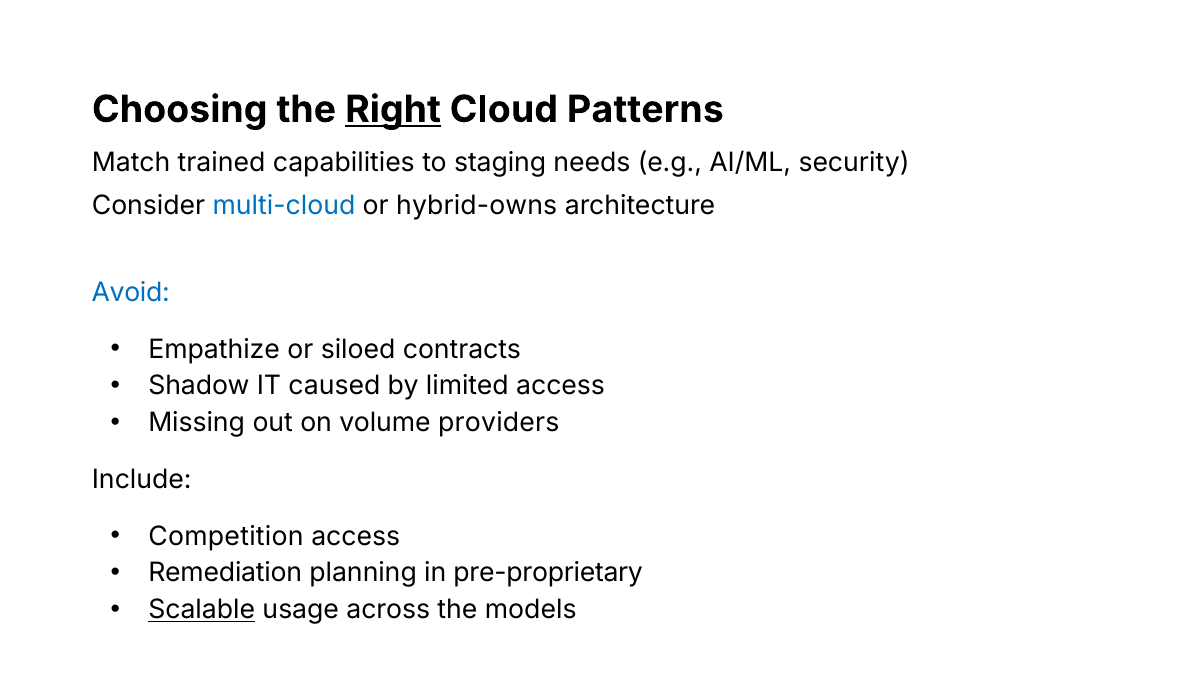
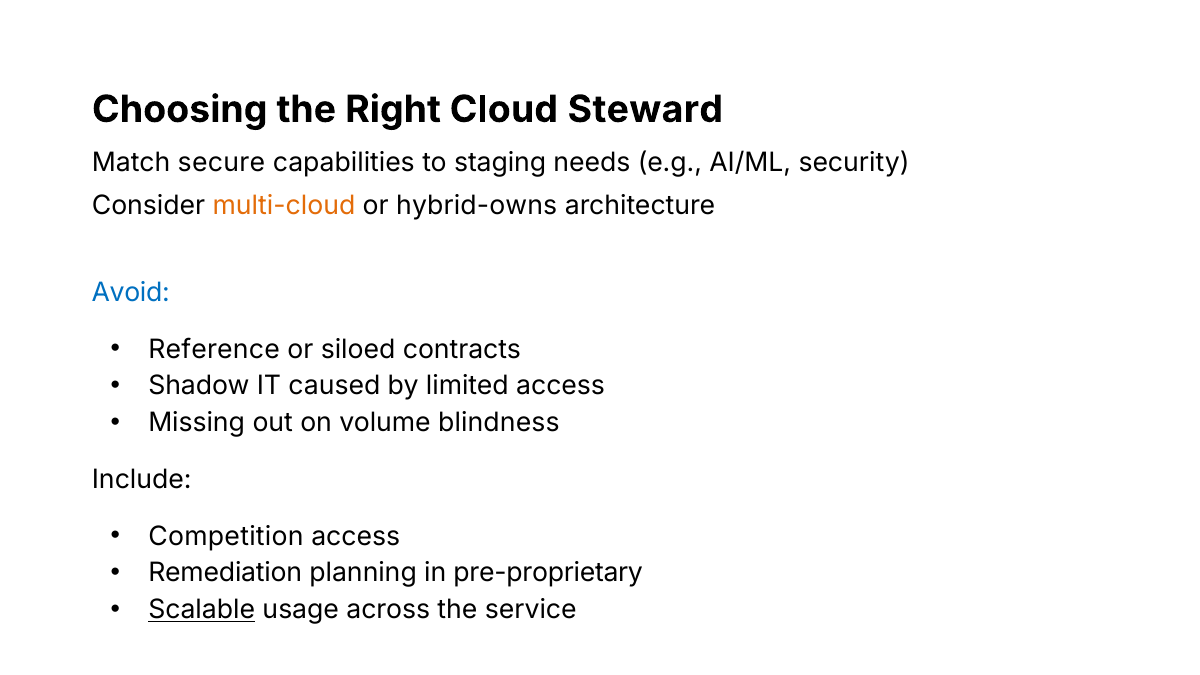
Right underline: present -> none
Patterns: Patterns -> Steward
trained: trained -> secure
multi-cloud colour: blue -> orange
Empathize: Empathize -> Reference
providers: providers -> blindness
models: models -> service
